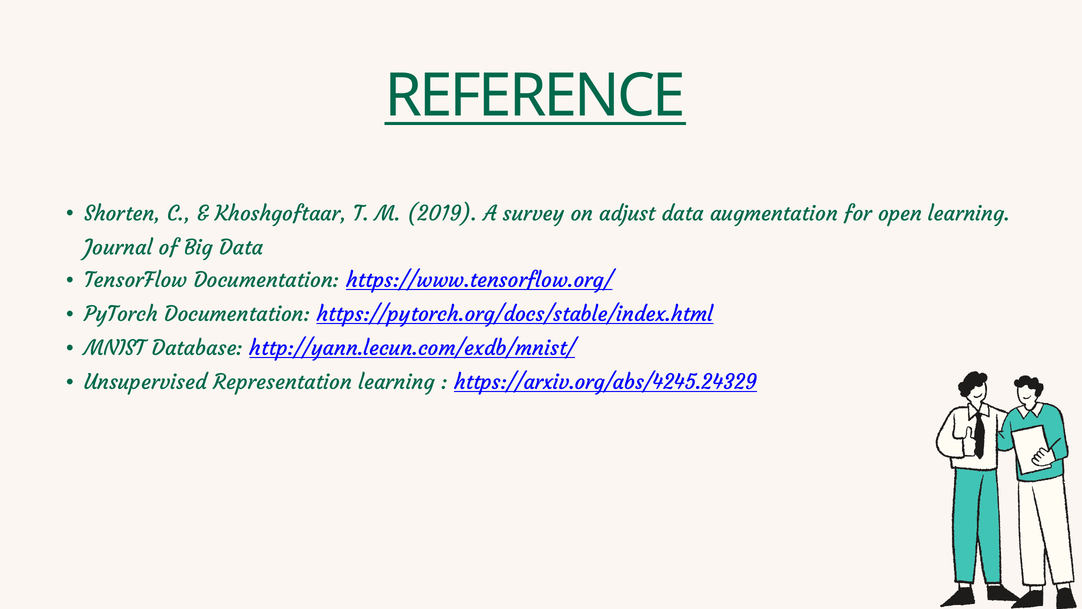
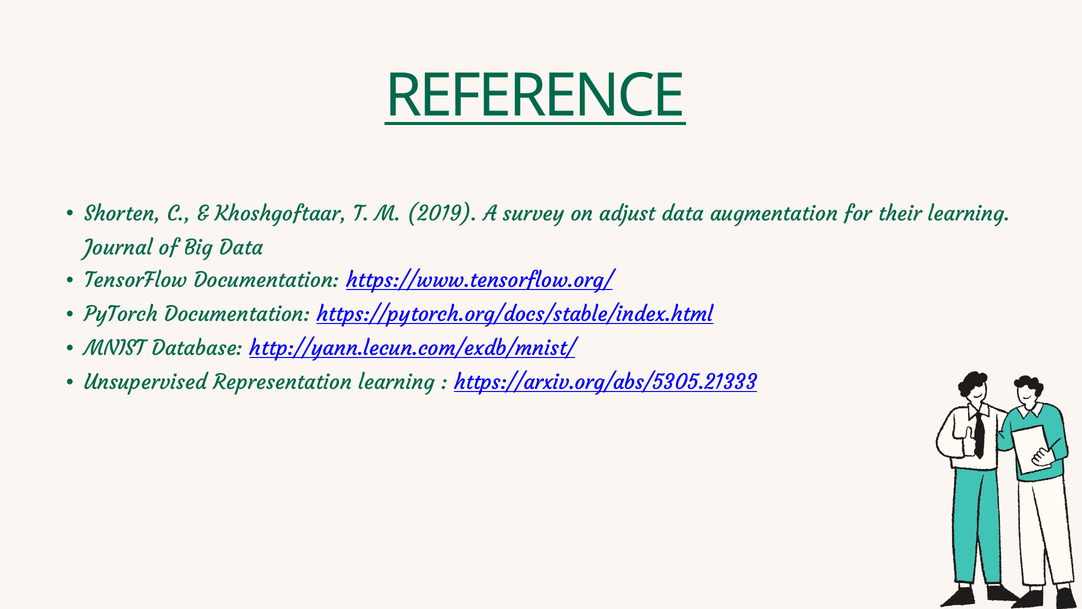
open: open -> their
https://arxiv.org/abs/4245.24329: https://arxiv.org/abs/4245.24329 -> https://arxiv.org/abs/5305.21333
